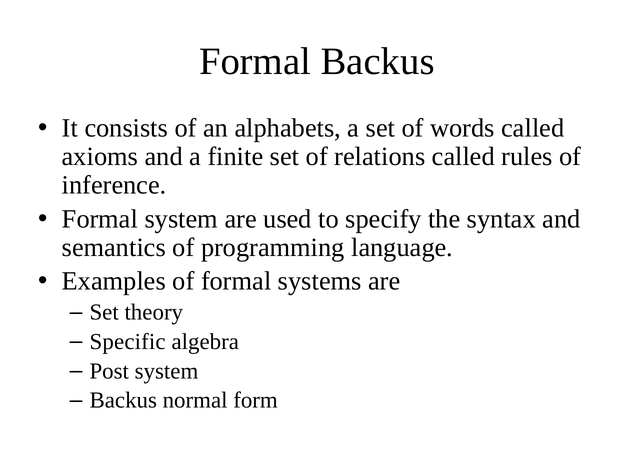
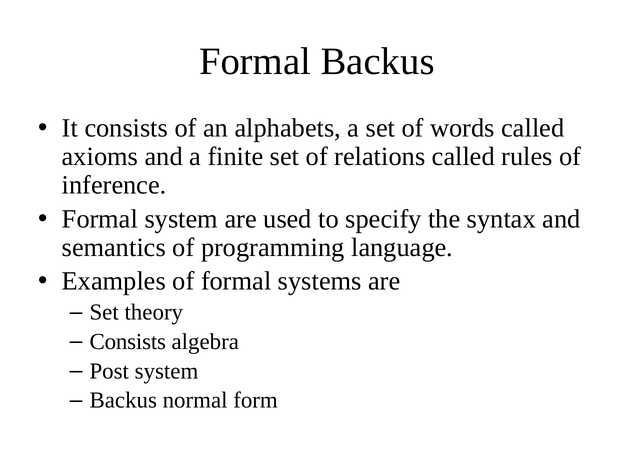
Specific at (128, 342): Specific -> Consists
